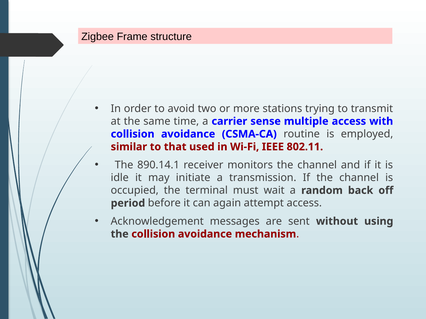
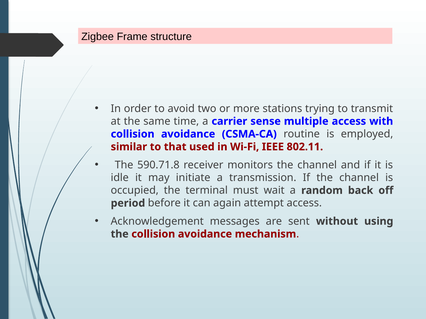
890.14.1: 890.14.1 -> 590.71.8
